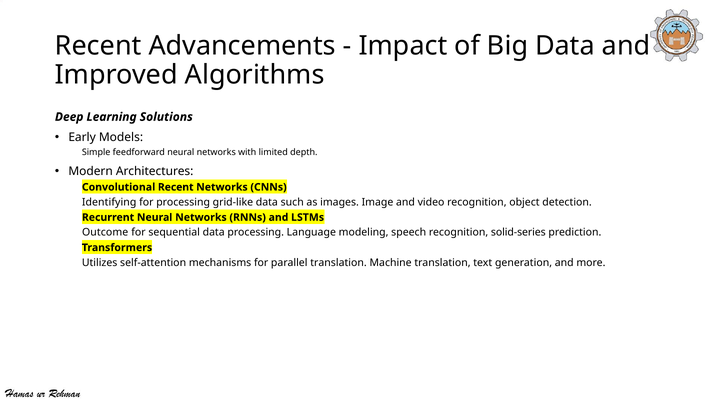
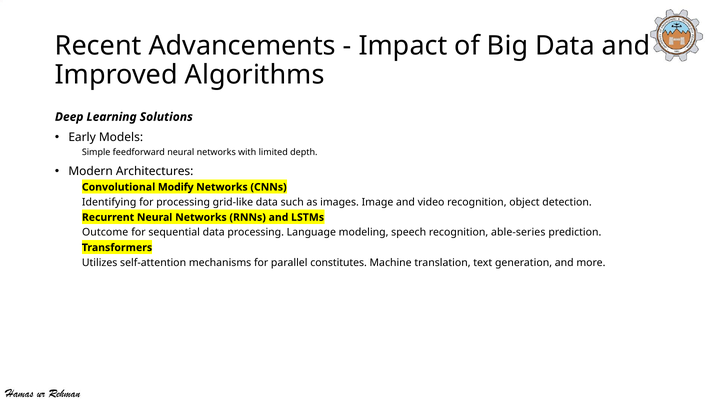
Convolutional Recent: Recent -> Modify
solid-series: solid-series -> able-series
parallel translation: translation -> constitutes
